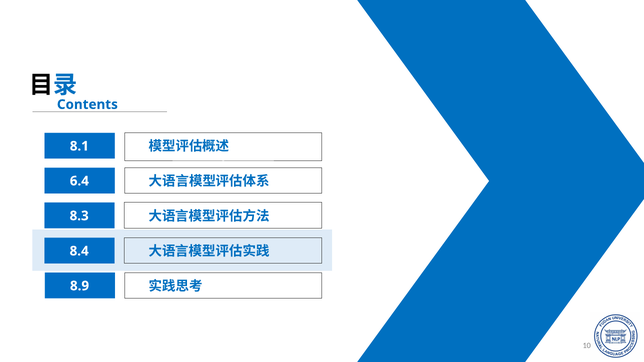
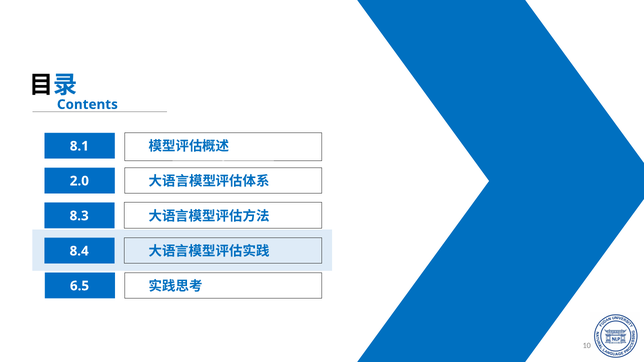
6.4: 6.4 -> 2.0
8.9: 8.9 -> 6.5
